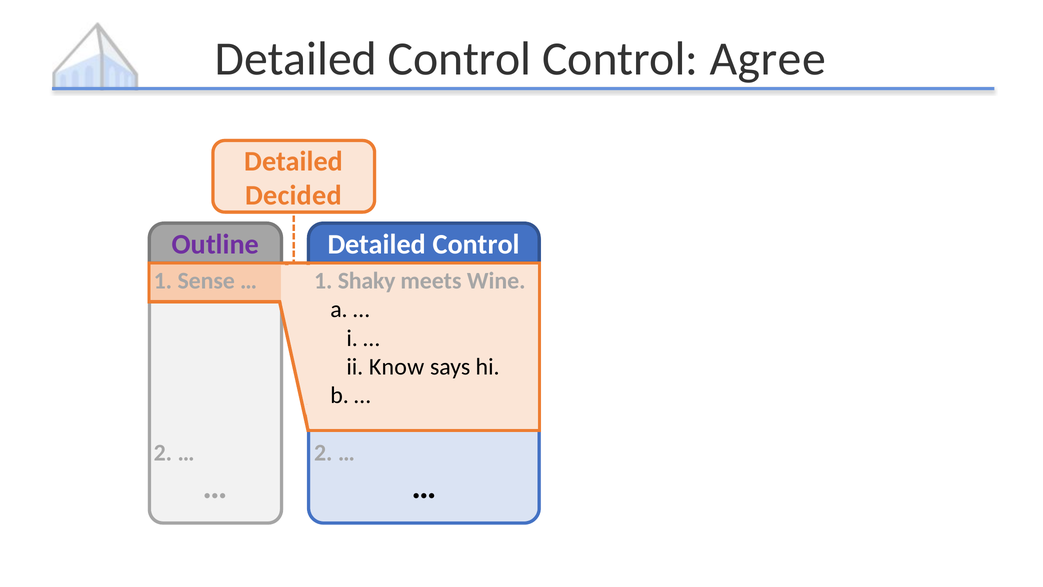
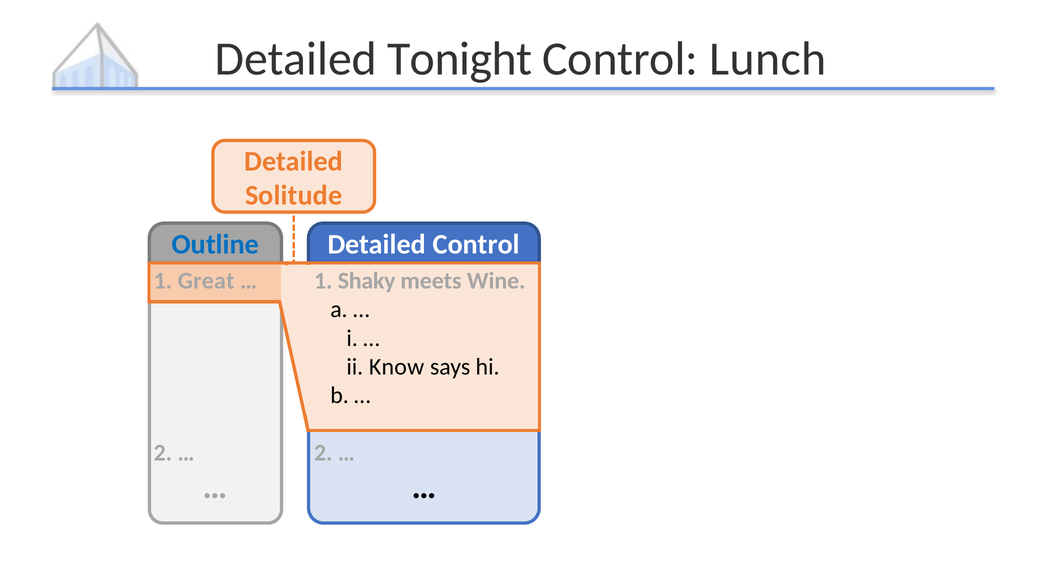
Control at (460, 59): Control -> Tonight
Agree: Agree -> Lunch
Decided: Decided -> Solitude
Outline colour: purple -> blue
Sense: Sense -> Great
